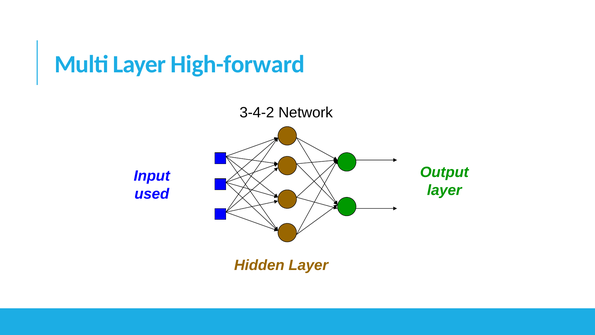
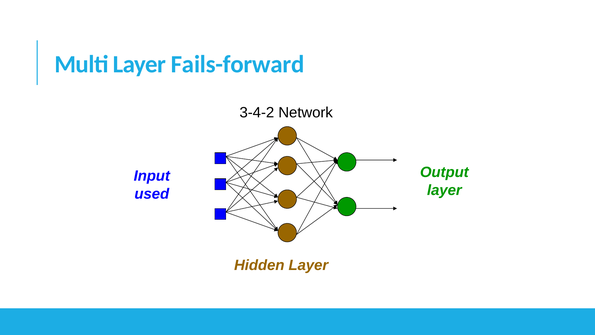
High-forward: High-forward -> Fails-forward
